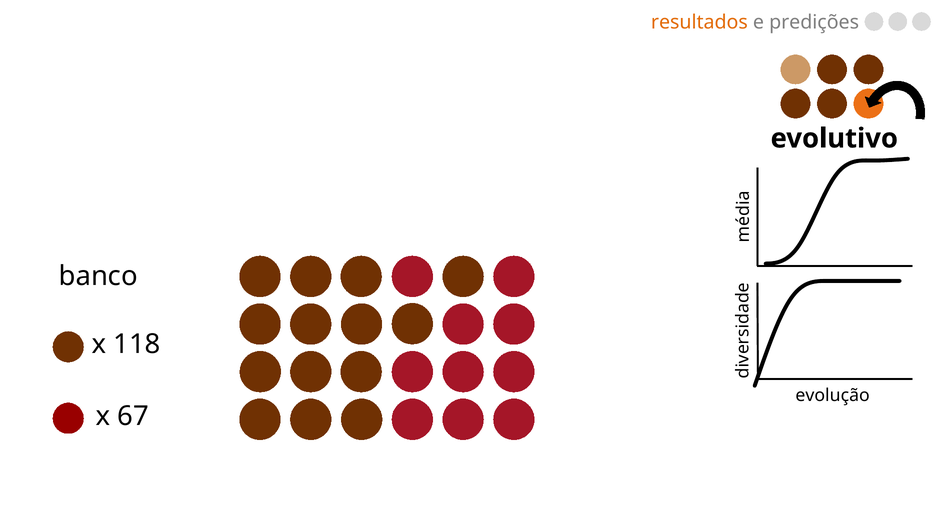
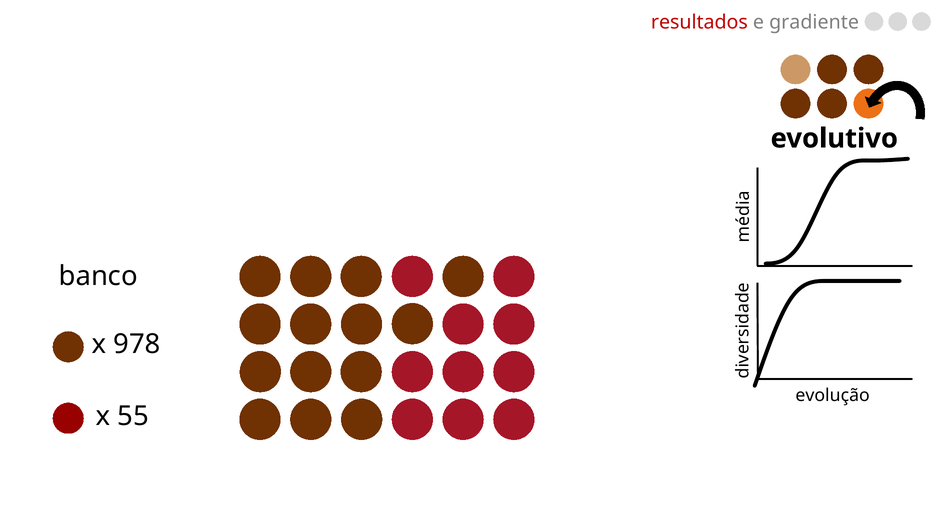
resultados colour: orange -> red
predições: predições -> gradiente
118: 118 -> 978
67: 67 -> 55
